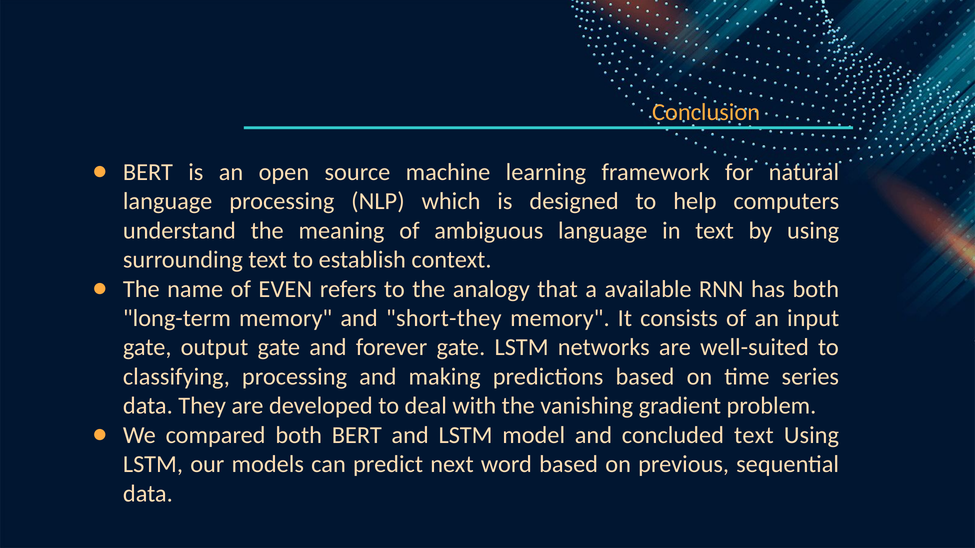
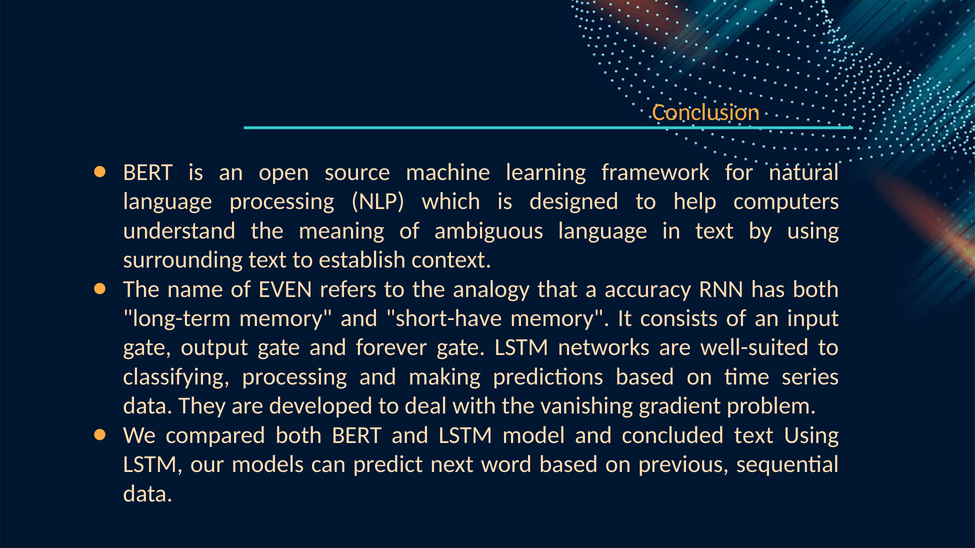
available: available -> accuracy
short-they: short-they -> short-have
